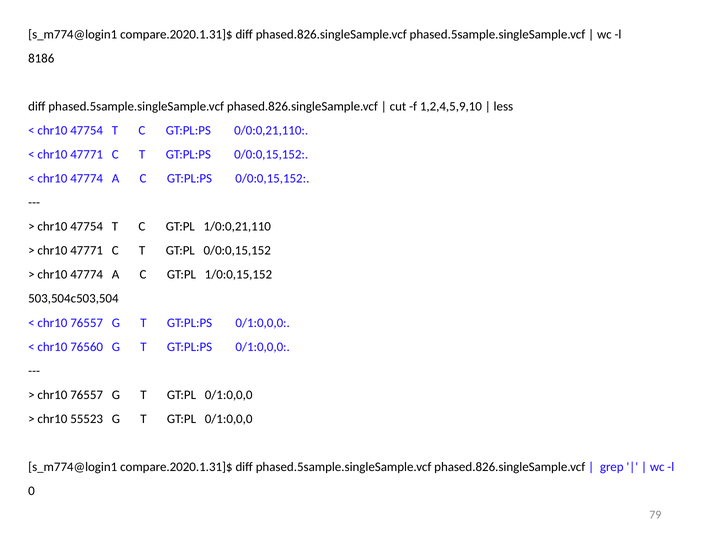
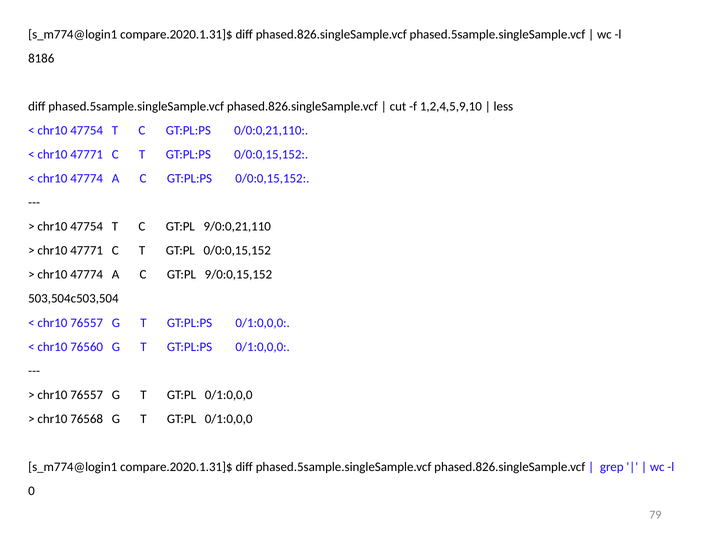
1/0:0,21,110: 1/0:0,21,110 -> 9/0:0,21,110
1/0:0,15,152: 1/0:0,15,152 -> 9/0:0,15,152
55523: 55523 -> 76568
